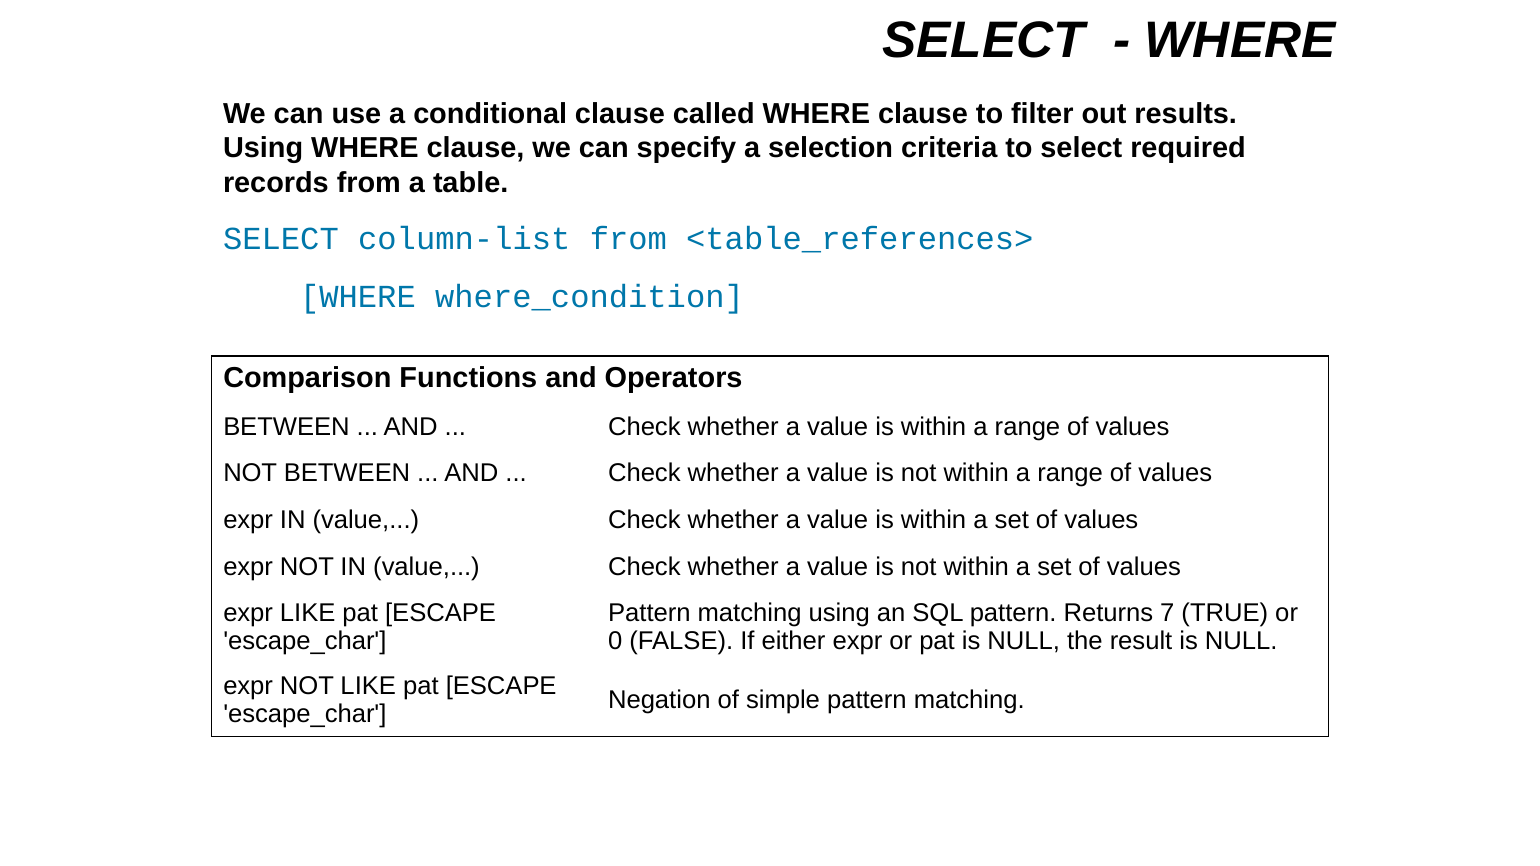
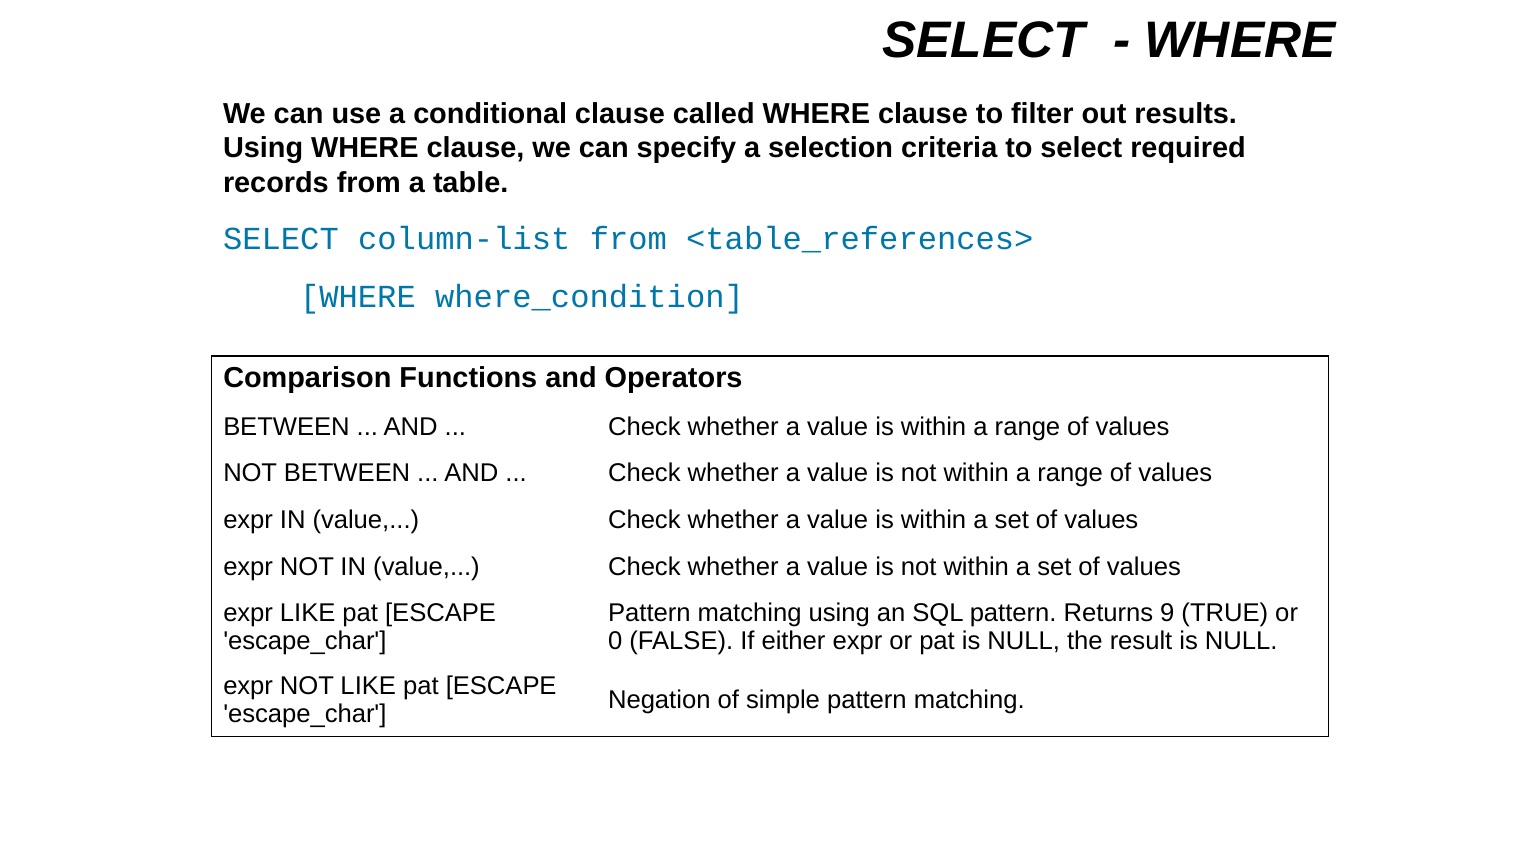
7: 7 -> 9
